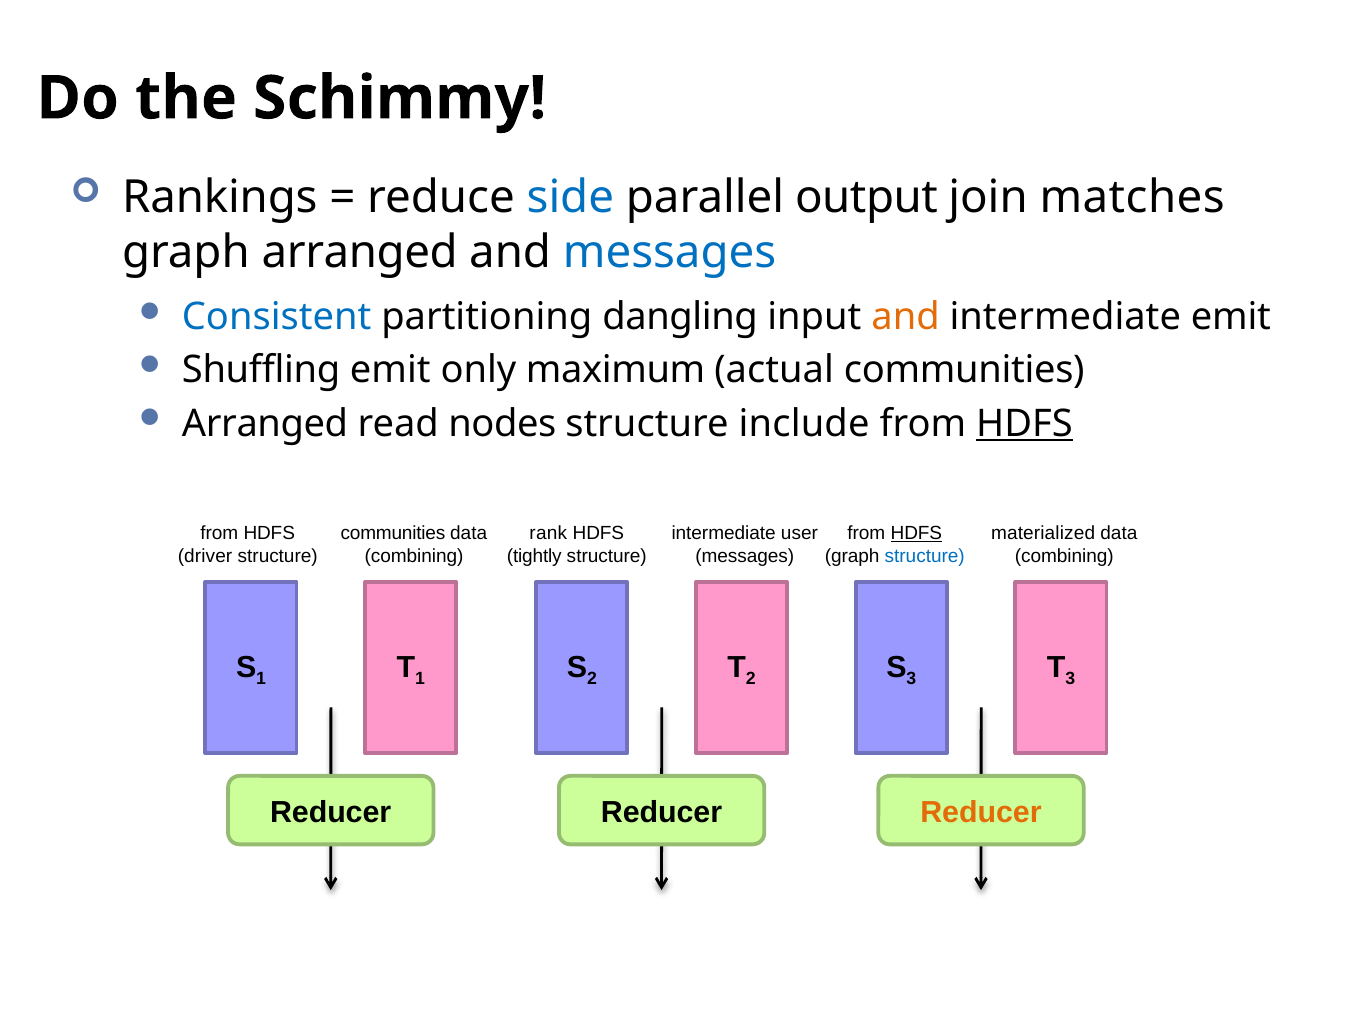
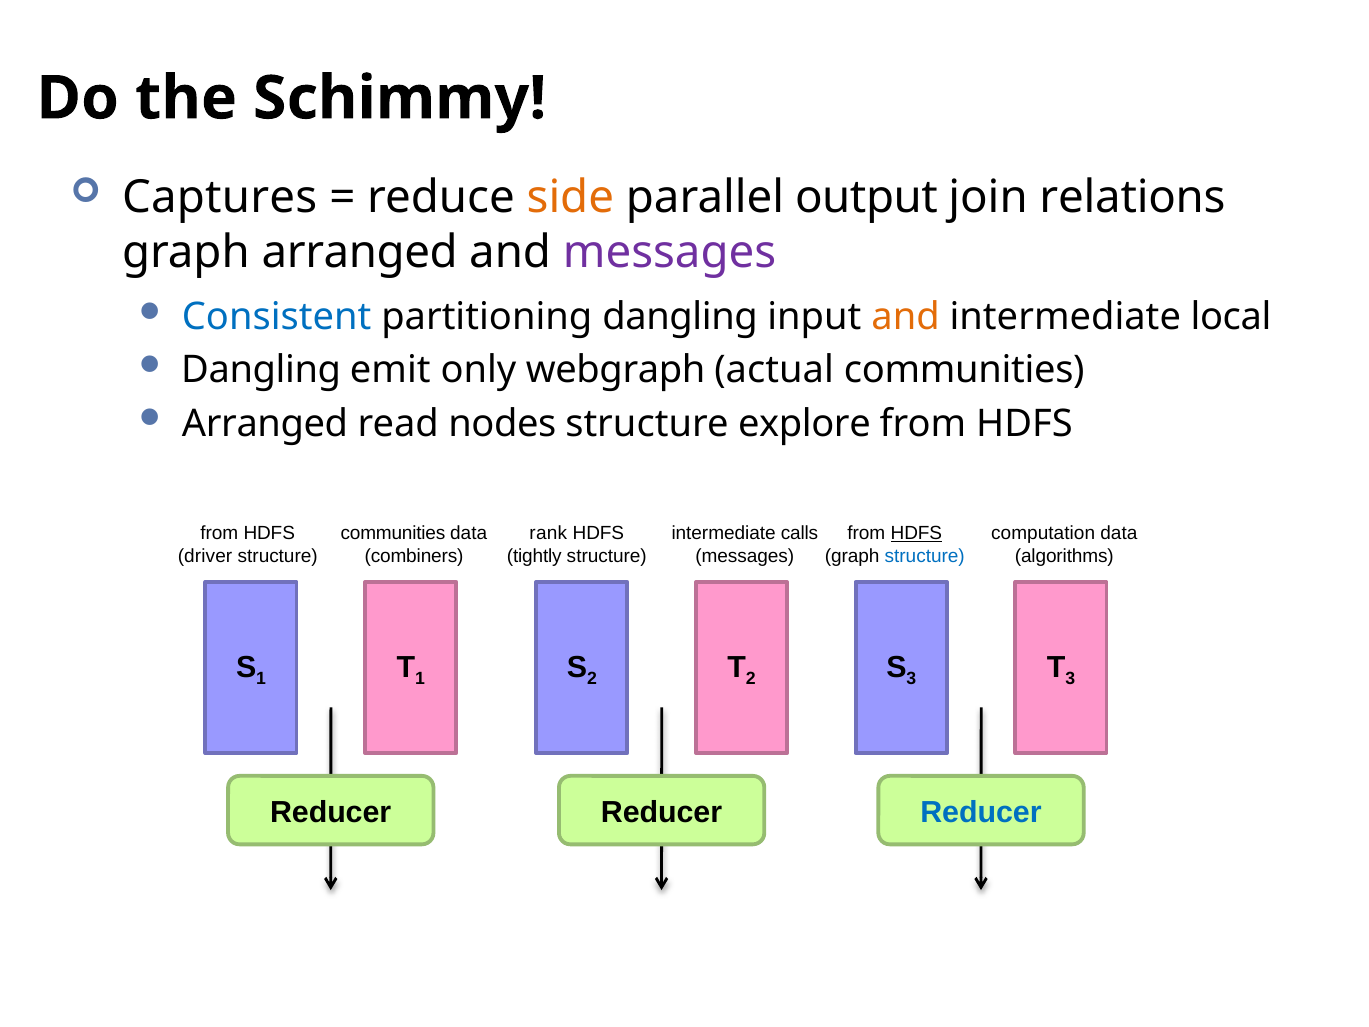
Rankings: Rankings -> Captures
side colour: blue -> orange
matches: matches -> relations
messages at (670, 252) colour: blue -> purple
intermediate emit: emit -> local
Shuffling at (261, 370): Shuffling -> Dangling
maximum: maximum -> webgraph
include: include -> explore
HDFS at (1024, 423) underline: present -> none
user: user -> calls
materialized: materialized -> computation
combining at (414, 556): combining -> combiners
combining at (1064, 556): combining -> algorithms
Reducer at (981, 812) colour: orange -> blue
